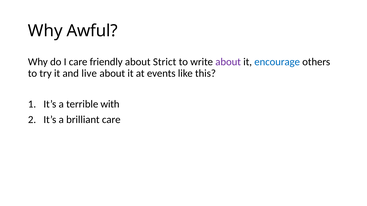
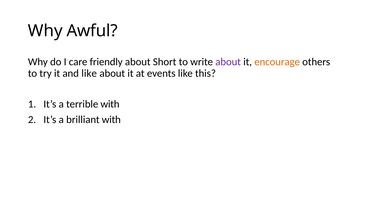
Strict: Strict -> Short
encourage colour: blue -> orange
and live: live -> like
brilliant care: care -> with
